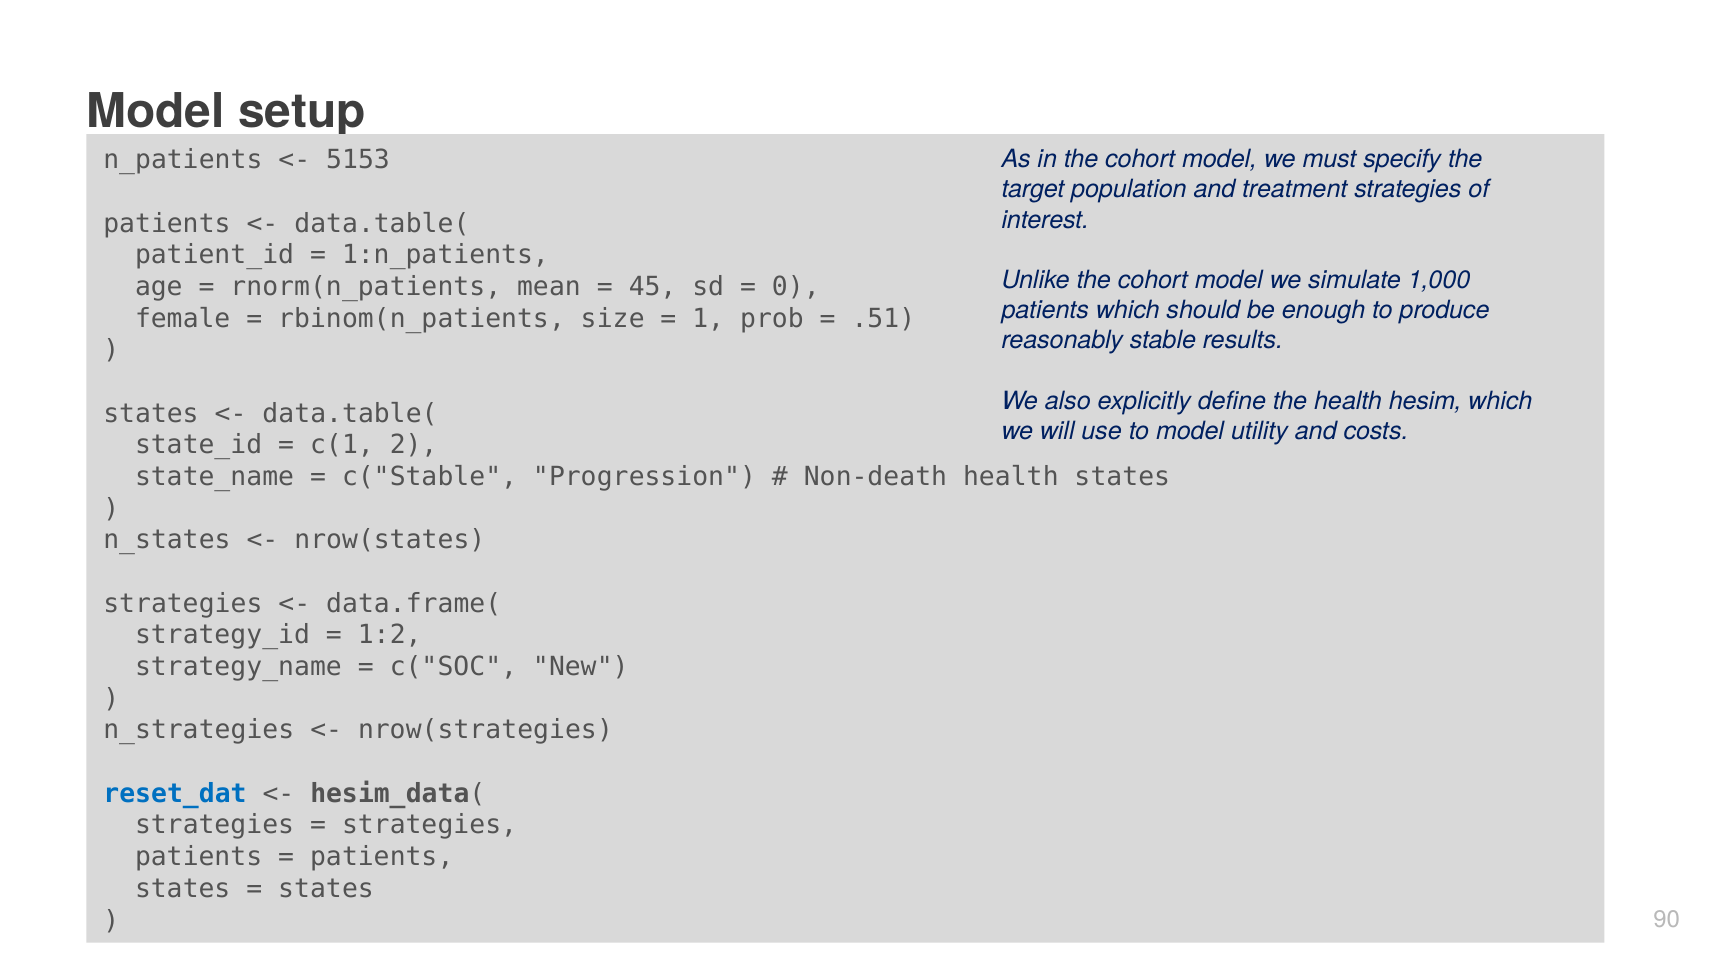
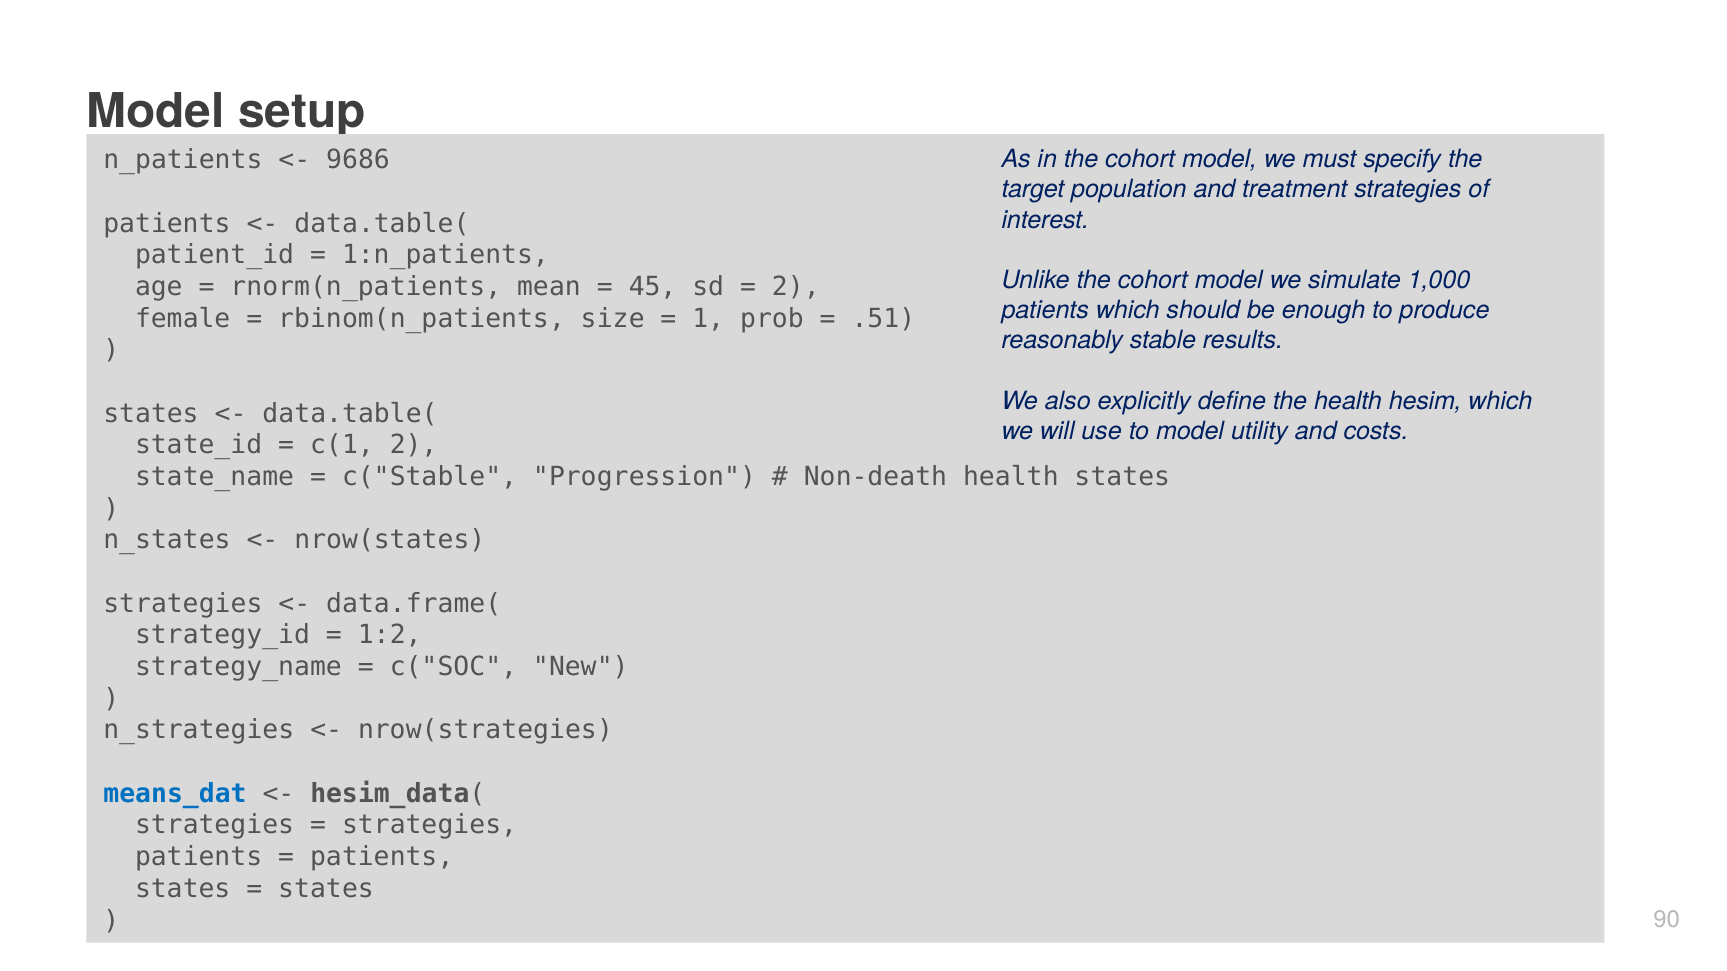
5153: 5153 -> 9686
0 at (796, 287): 0 -> 2
reset_dat: reset_dat -> means_dat
